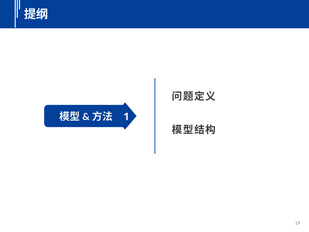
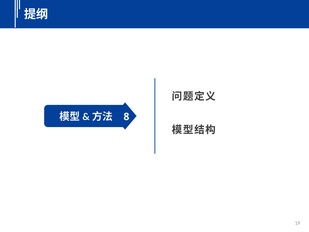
1: 1 -> 8
